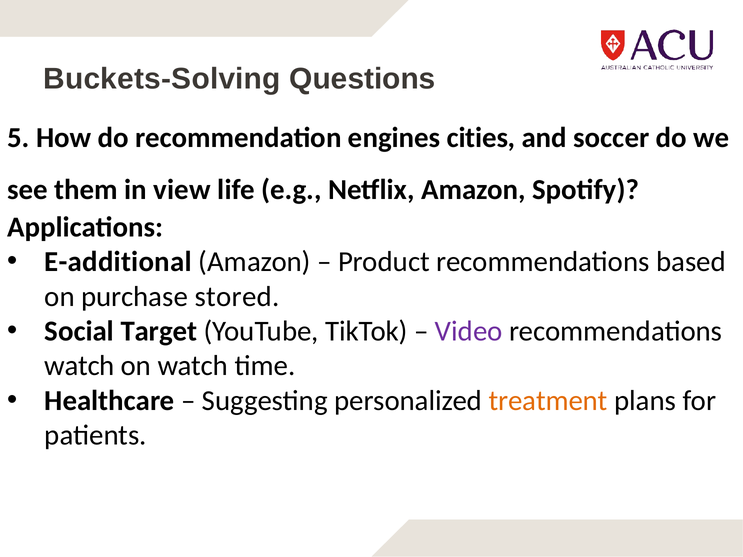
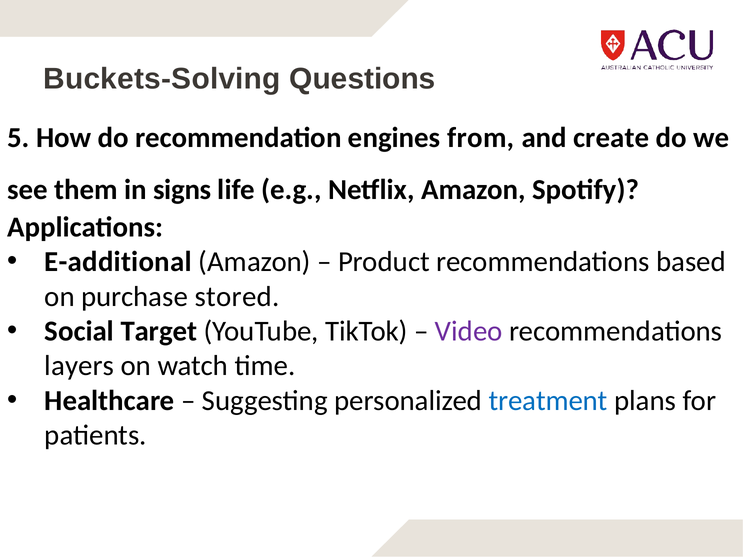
cities: cities -> from
soccer: soccer -> create
view: view -> signs
watch at (79, 366): watch -> layers
treatment colour: orange -> blue
